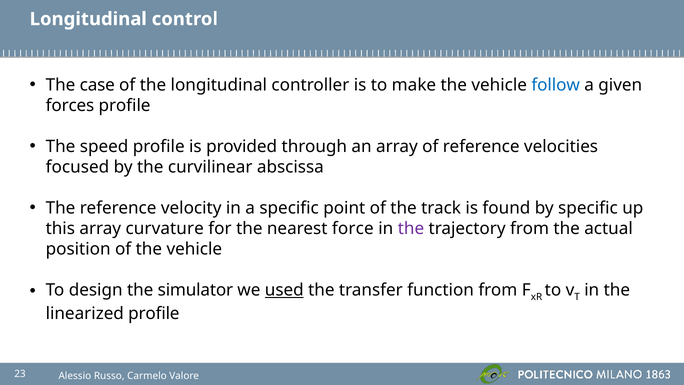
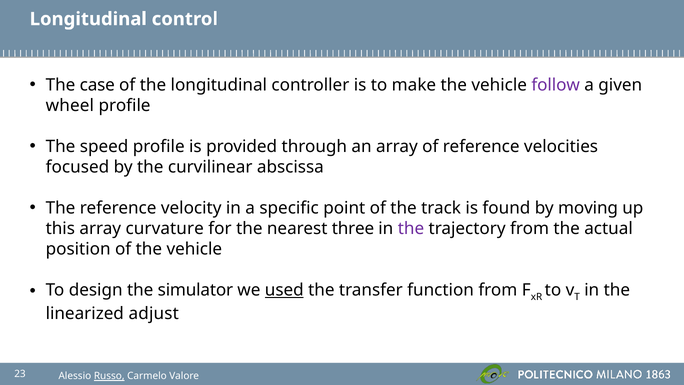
follow colour: blue -> purple
forces: forces -> wheel
by specific: specific -> moving
force: force -> three
linearized profile: profile -> adjust
Russo underline: none -> present
